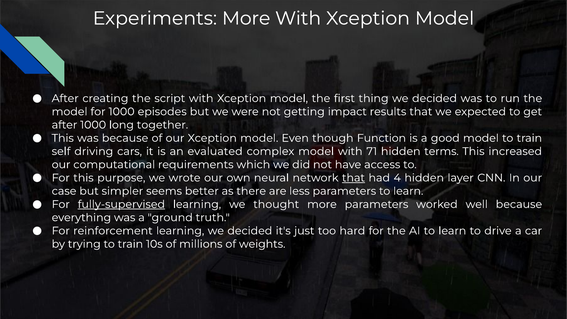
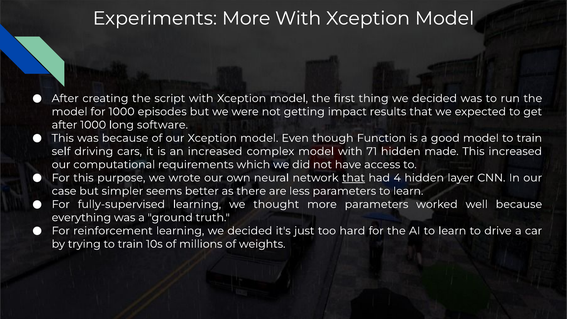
together: together -> software
an evaluated: evaluated -> increased
terms: terms -> made
fully-supervised underline: present -> none
